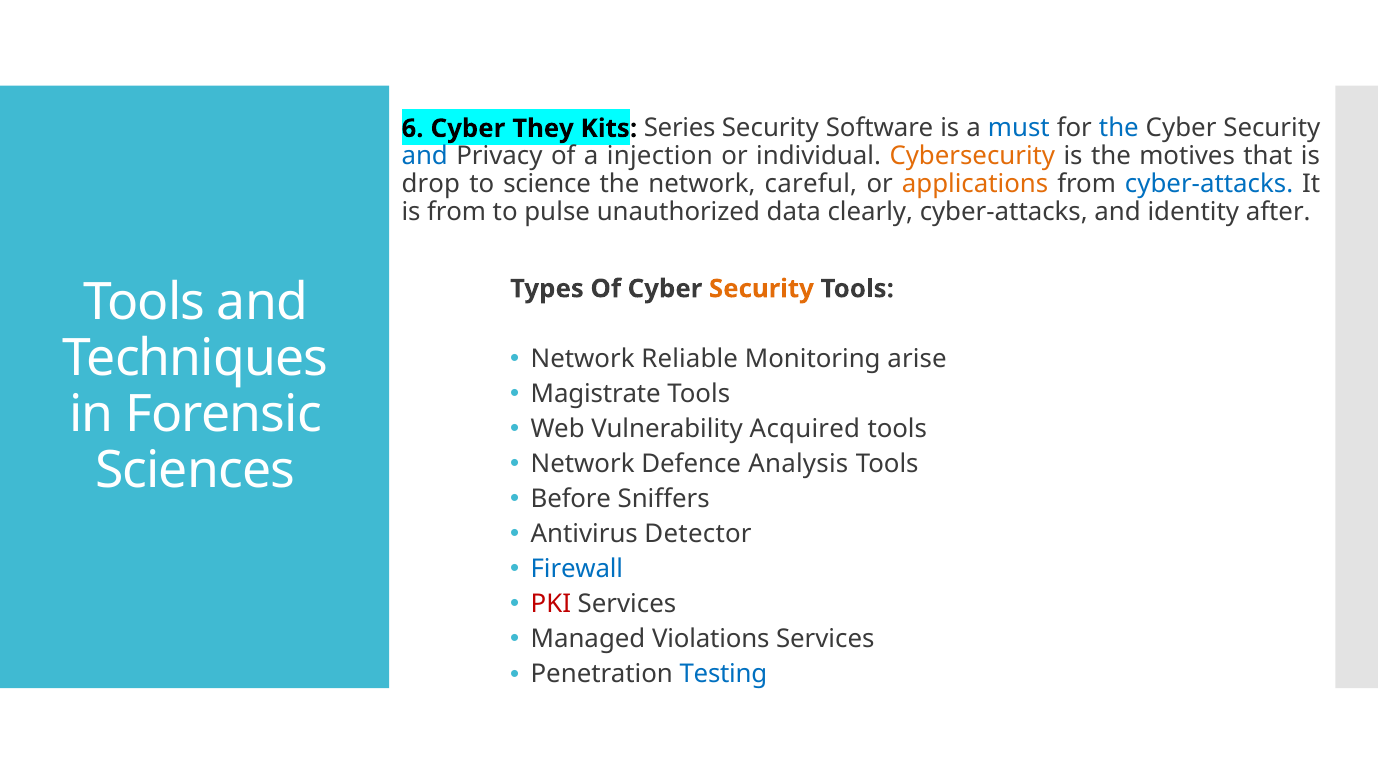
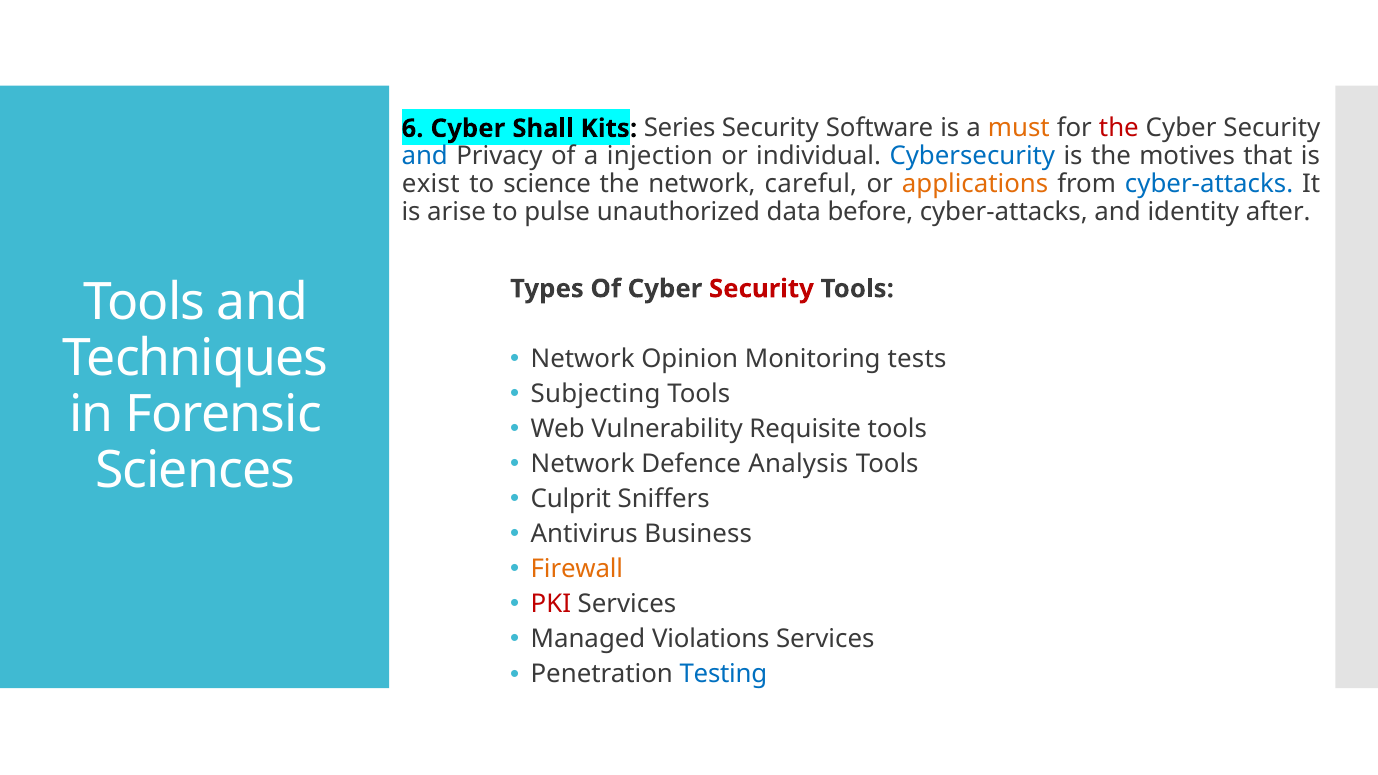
They: They -> Shall
must colour: blue -> orange
the at (1119, 128) colour: blue -> red
Cybersecurity colour: orange -> blue
drop: drop -> exist
is from: from -> arise
clearly: clearly -> before
Security at (761, 289) colour: orange -> red
Reliable: Reliable -> Opinion
arise: arise -> tests
Magistrate: Magistrate -> Subjecting
Acquired: Acquired -> Requisite
Before: Before -> Culprit
Detector: Detector -> Business
Firewall colour: blue -> orange
